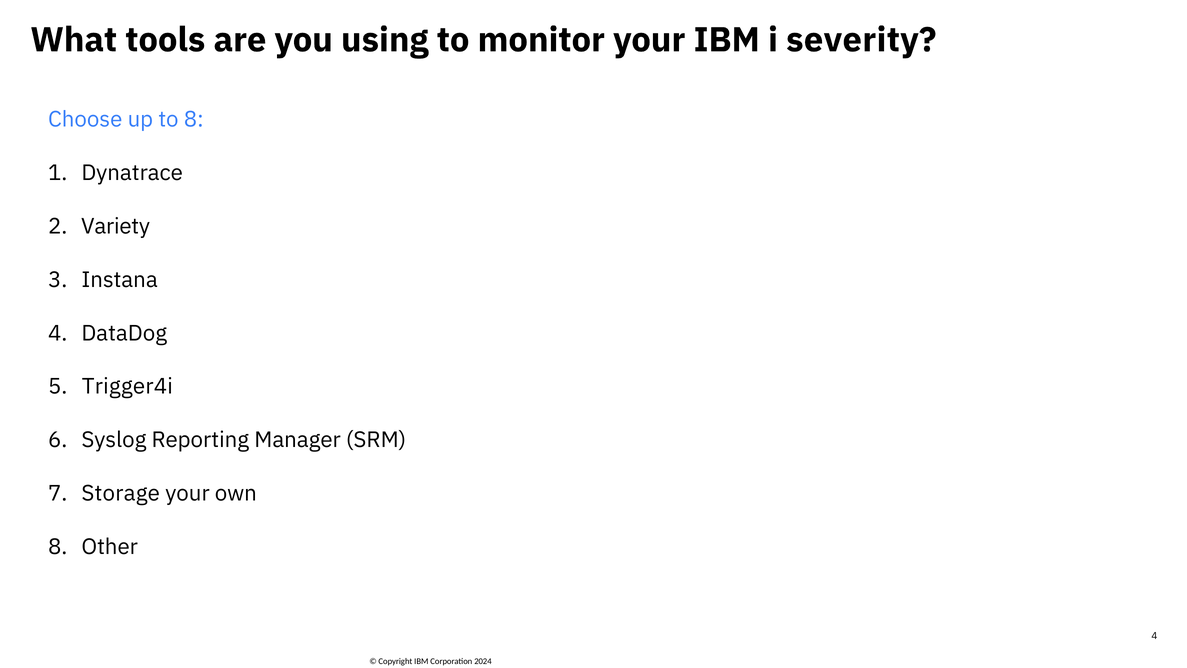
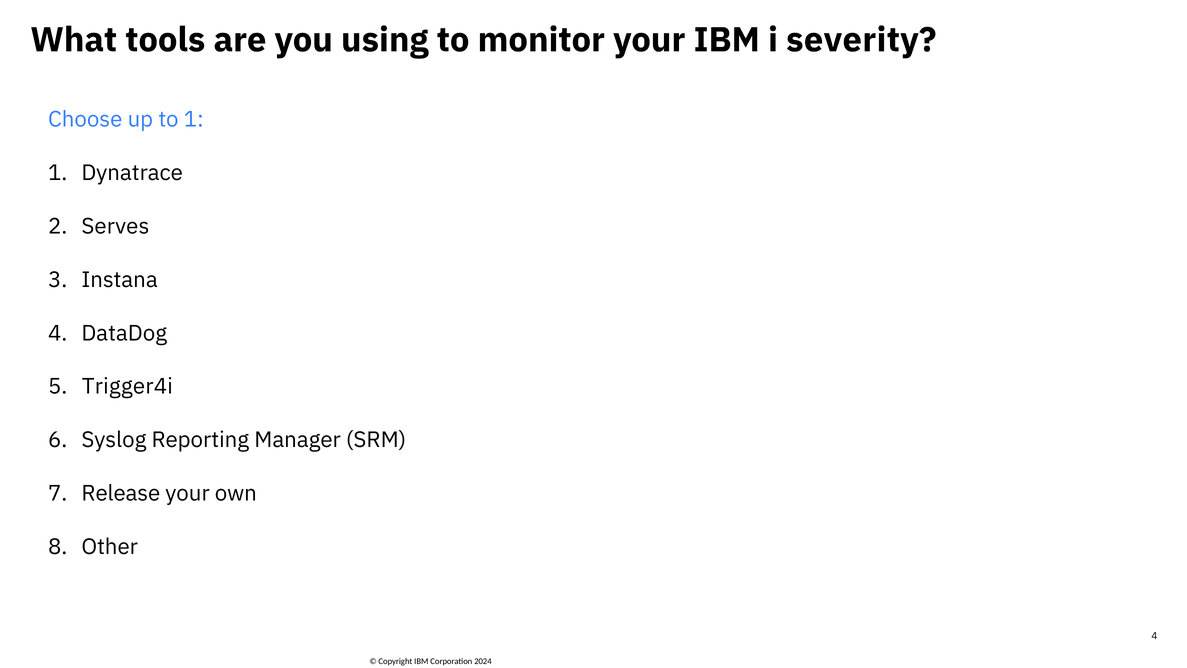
to 8: 8 -> 1
Variety: Variety -> Serves
Storage: Storage -> Release
